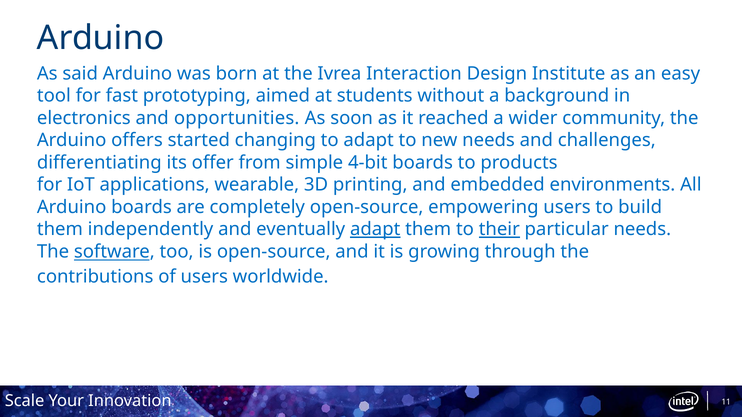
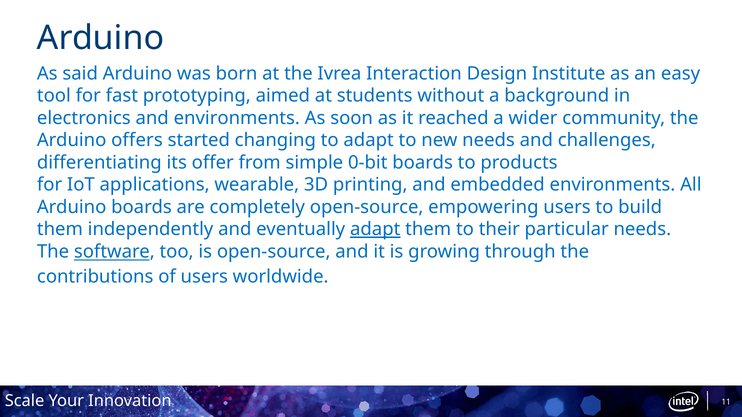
and opportunities: opportunities -> environments
4-bit: 4-bit -> 0-bit
their underline: present -> none
